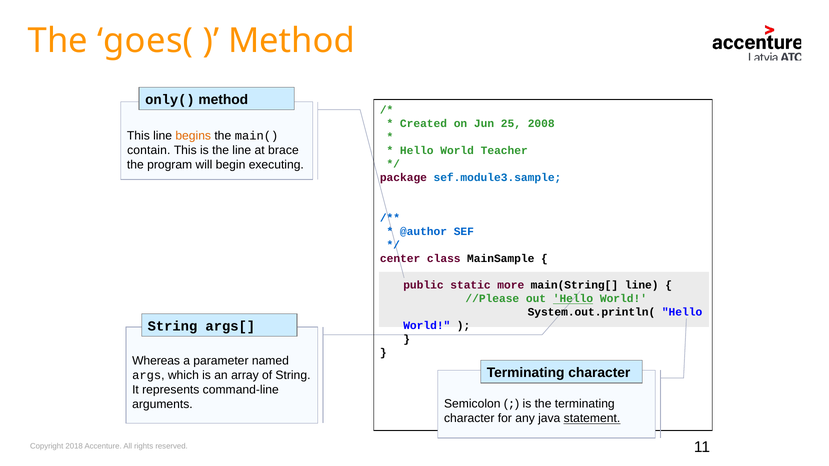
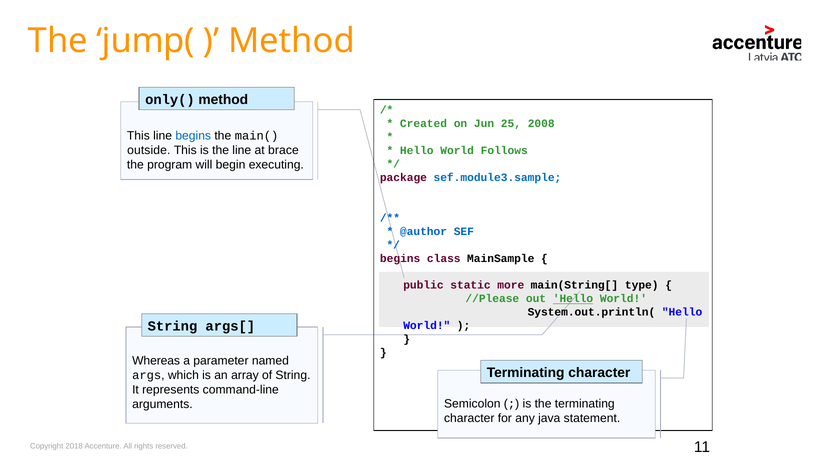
goes(: goes( -> jump(
begins at (193, 136) colour: orange -> blue
contain: contain -> outside
Teacher: Teacher -> Follows
center at (400, 259): center -> begins
main(String[ line: line -> type
statement underline: present -> none
